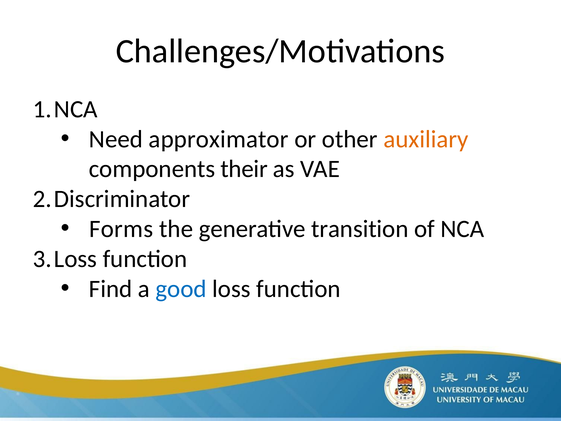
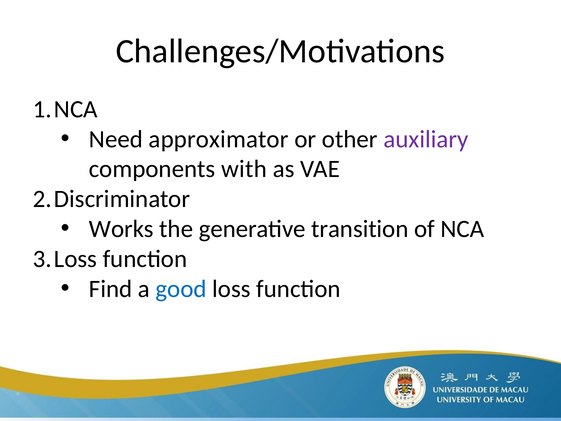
auxiliary colour: orange -> purple
their: their -> with
Forms: Forms -> Works
